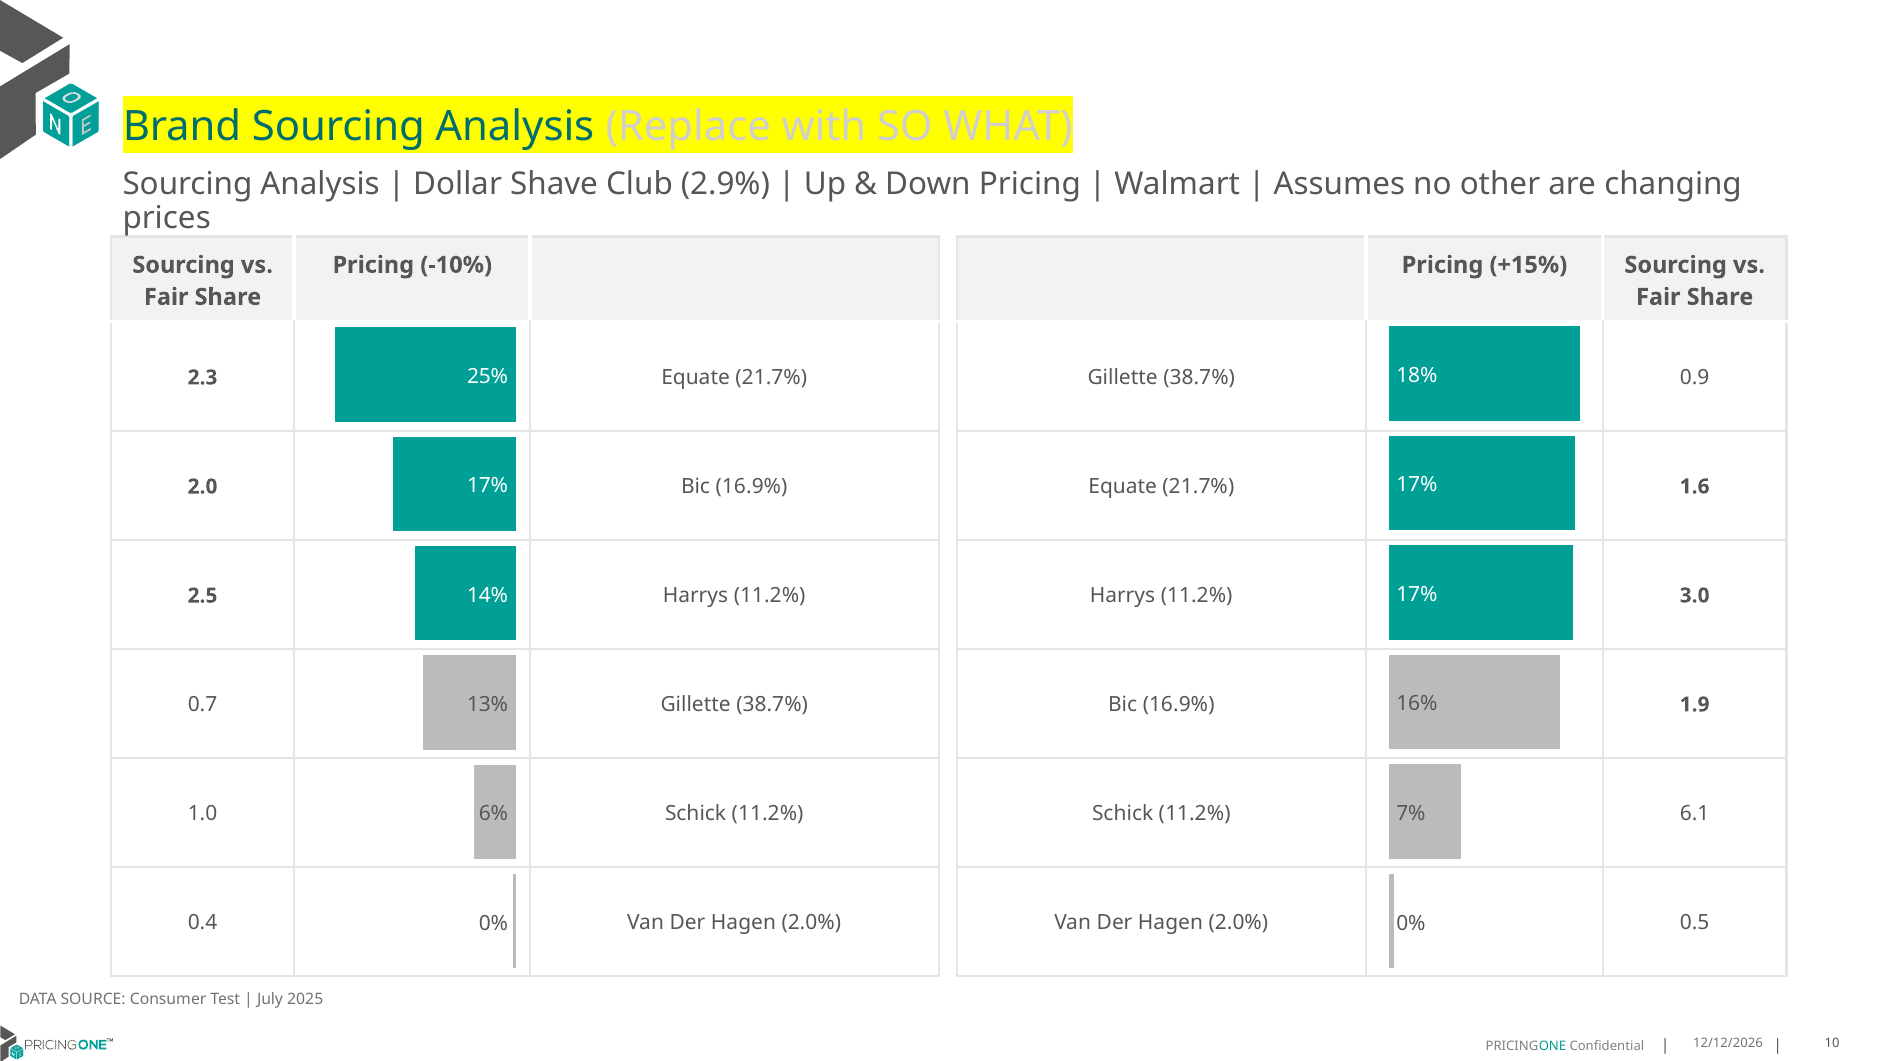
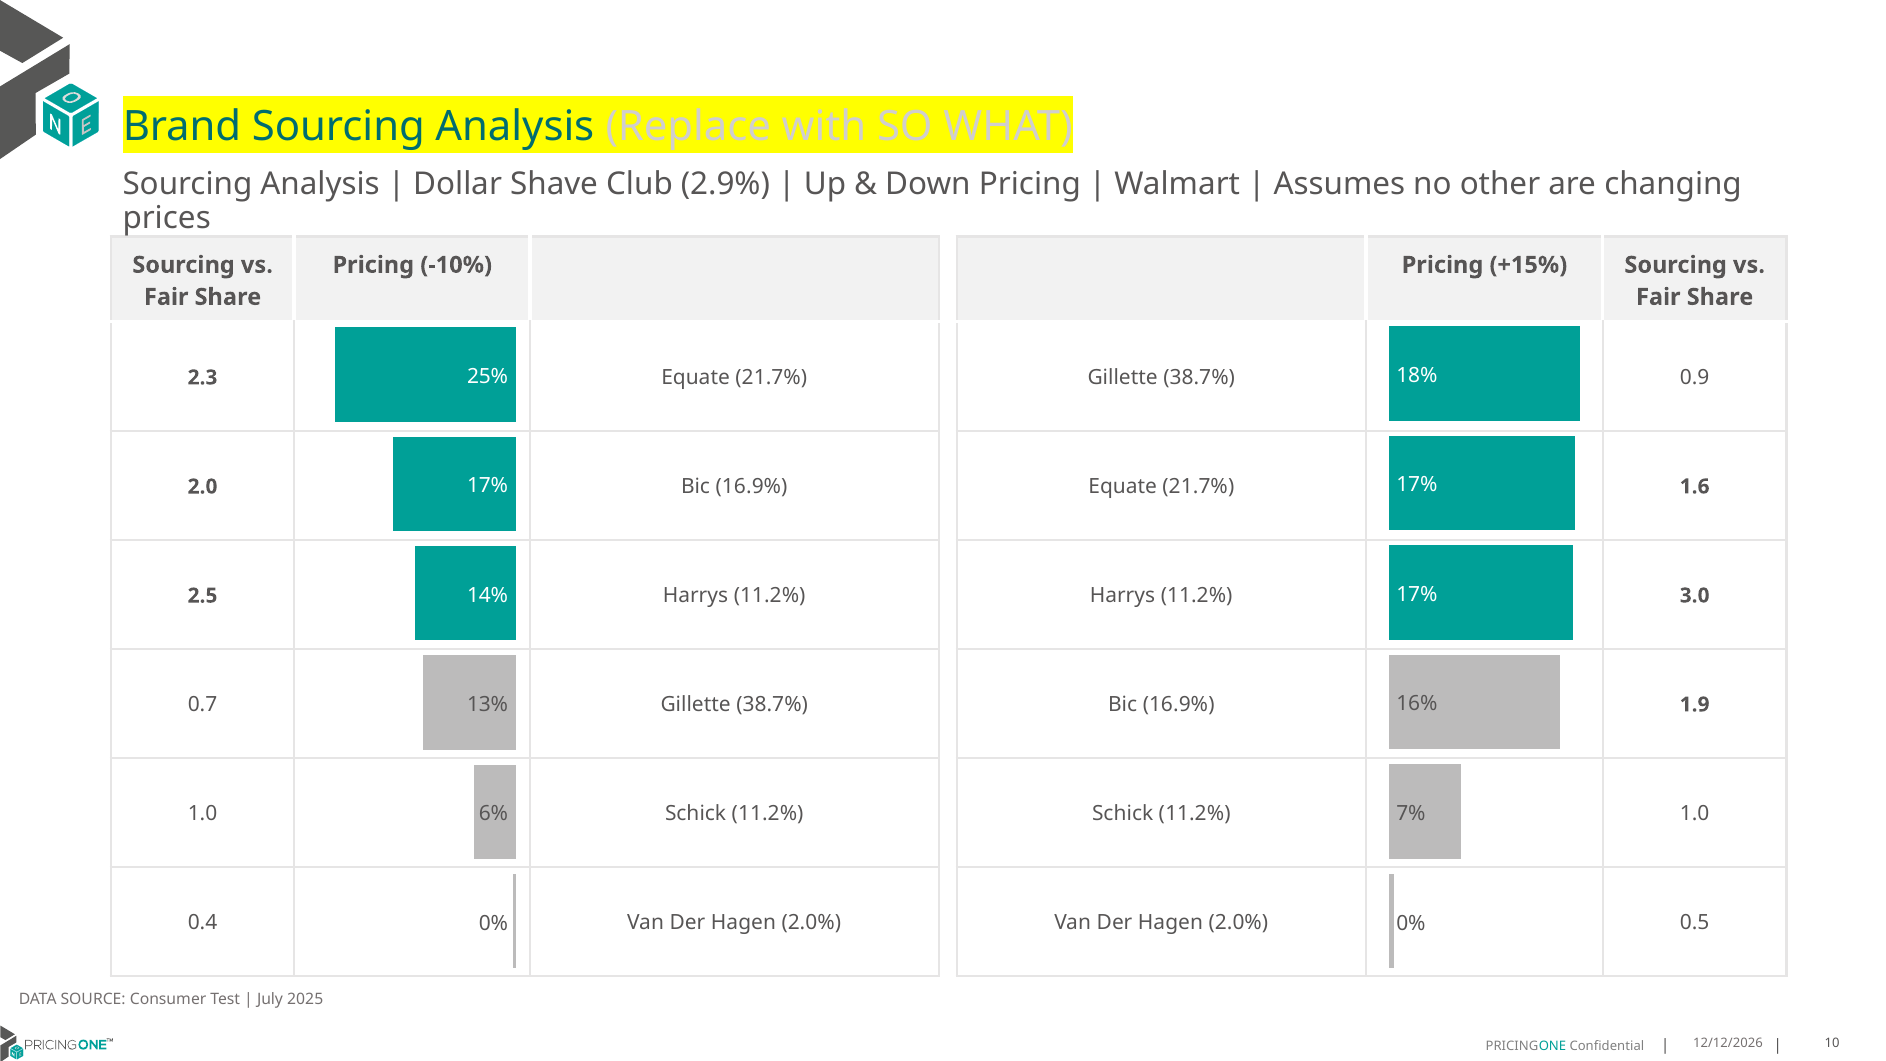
11.2% 6.1: 6.1 -> 1.0
